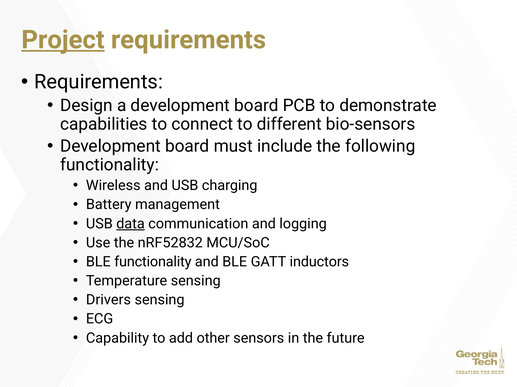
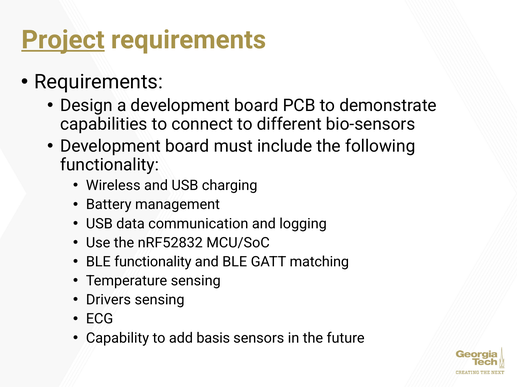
data underline: present -> none
inductors: inductors -> matching
other: other -> basis
